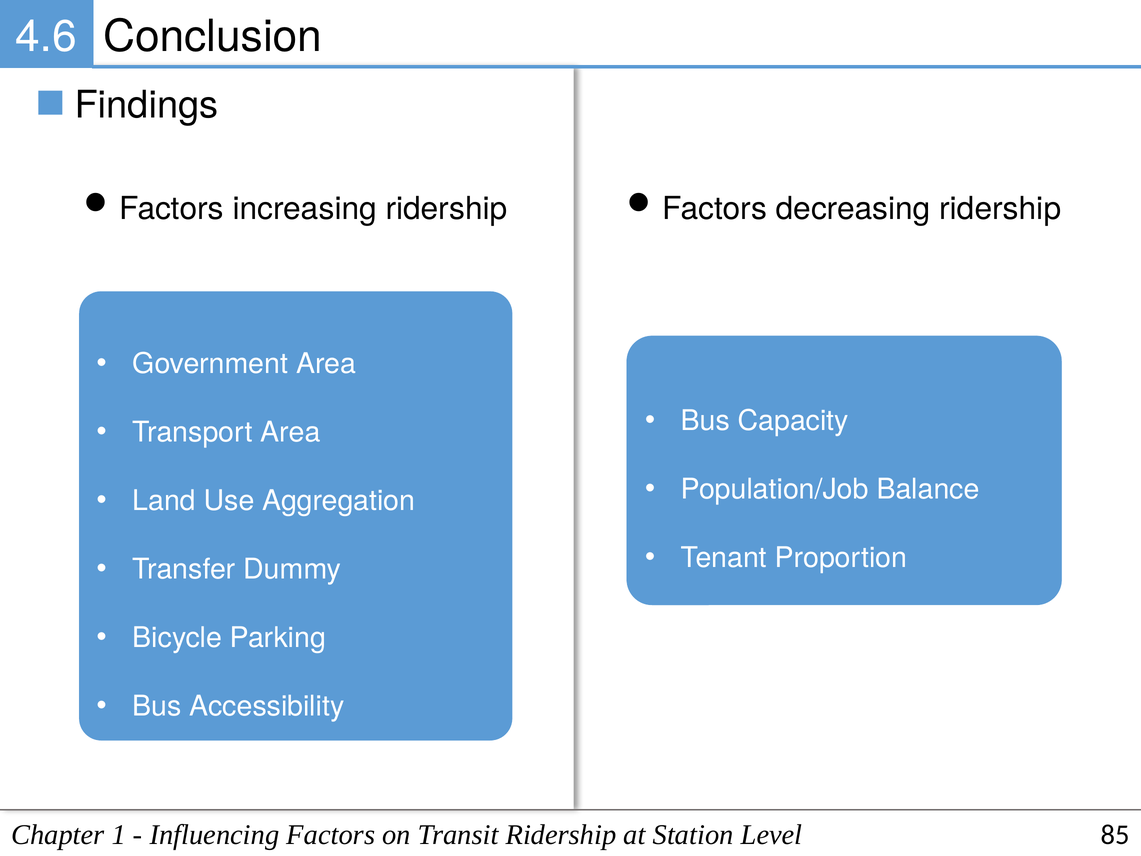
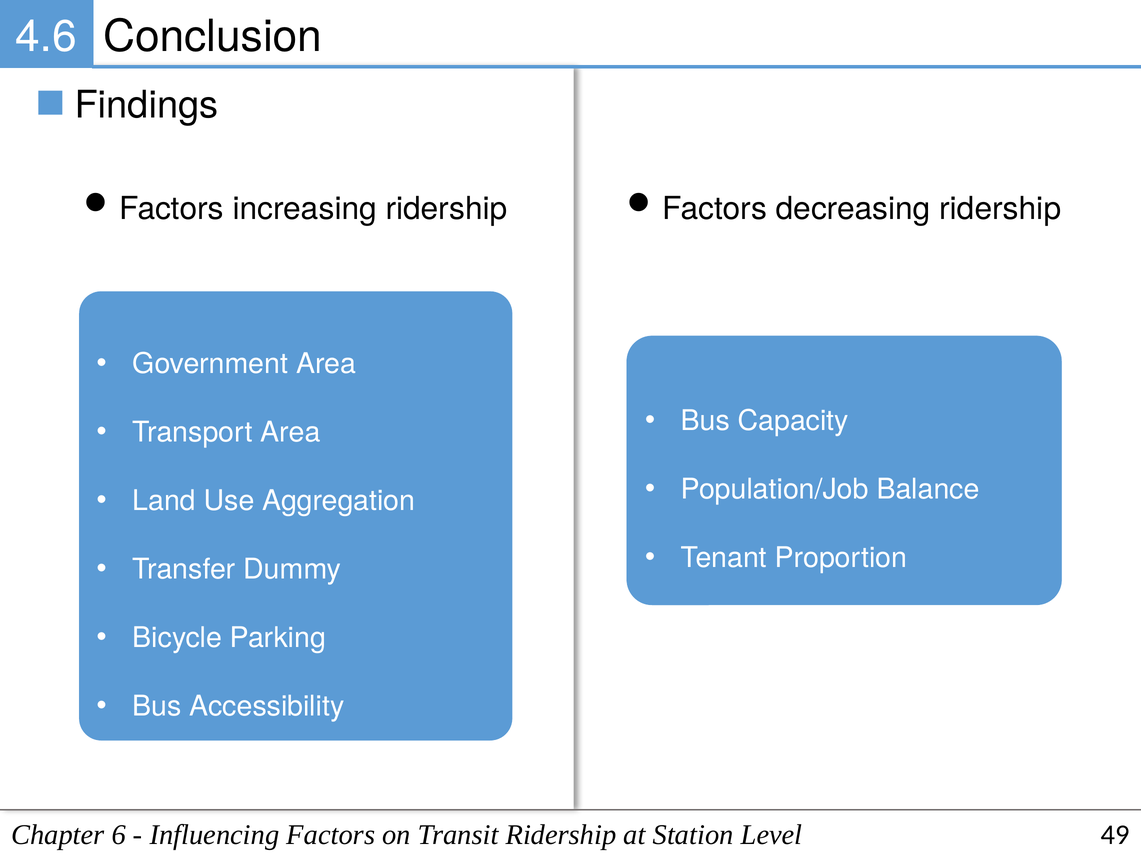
1: 1 -> 6
85: 85 -> 49
